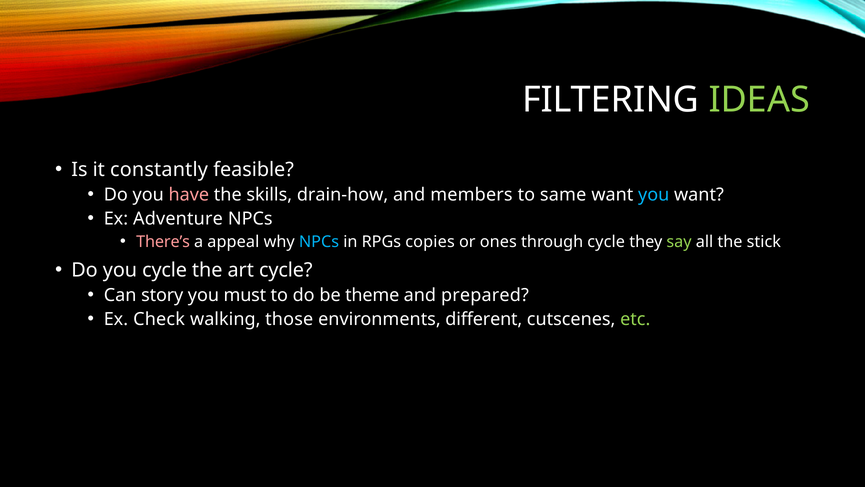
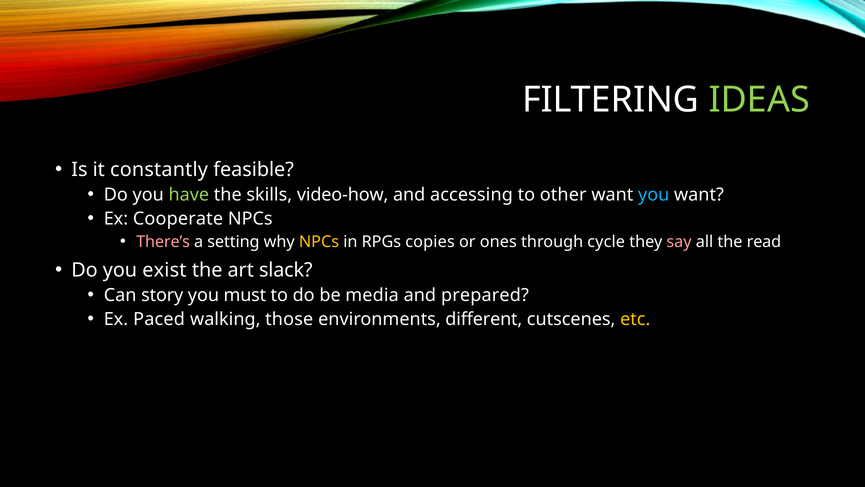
have colour: pink -> light green
drain-how: drain-how -> video-how
members: members -> accessing
same: same -> other
Adventure: Adventure -> Cooperate
appeal: appeal -> setting
NPCs at (319, 241) colour: light blue -> yellow
say colour: light green -> pink
stick: stick -> read
you cycle: cycle -> exist
art cycle: cycle -> slack
theme: theme -> media
Check: Check -> Paced
etc colour: light green -> yellow
